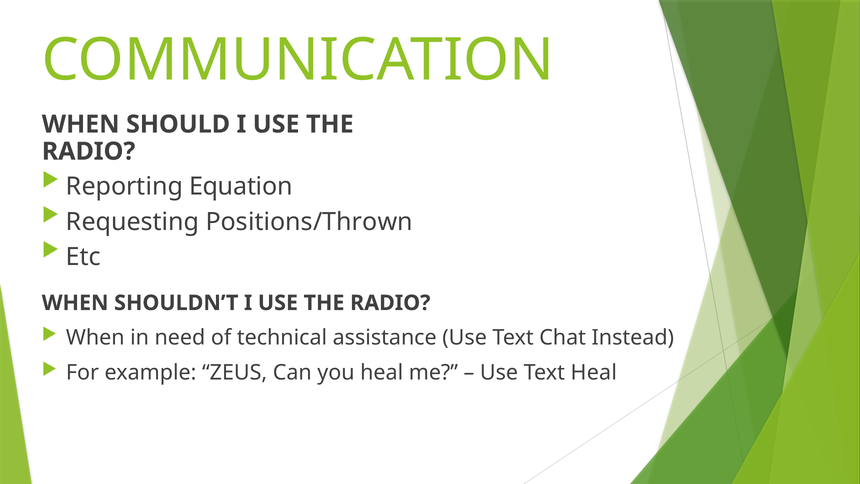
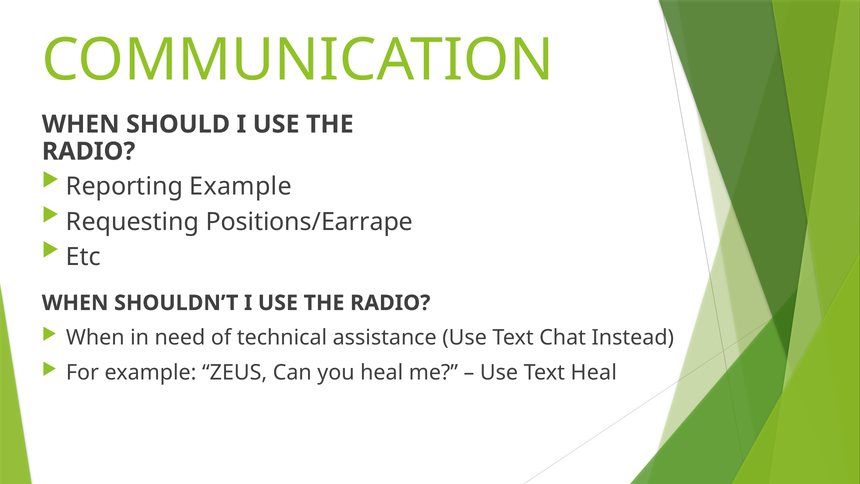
Reporting Equation: Equation -> Example
Positions/Thrown: Positions/Thrown -> Positions/Earrape
